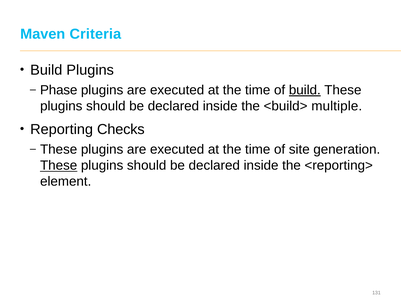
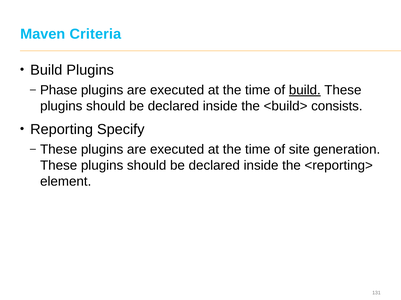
multiple: multiple -> consists
Checks: Checks -> Specify
These at (59, 166) underline: present -> none
